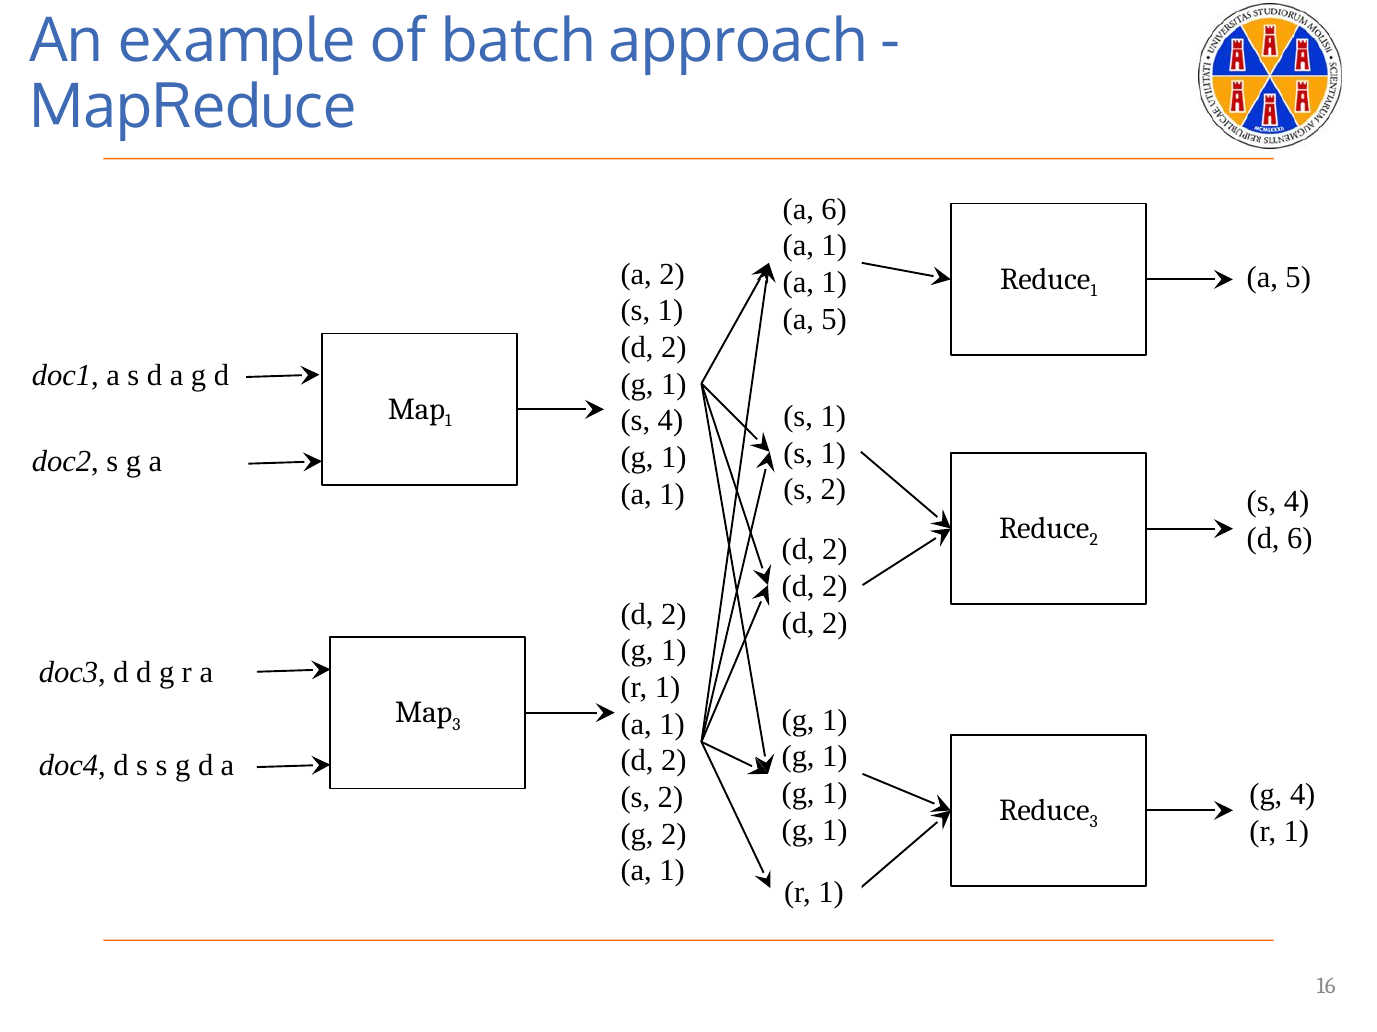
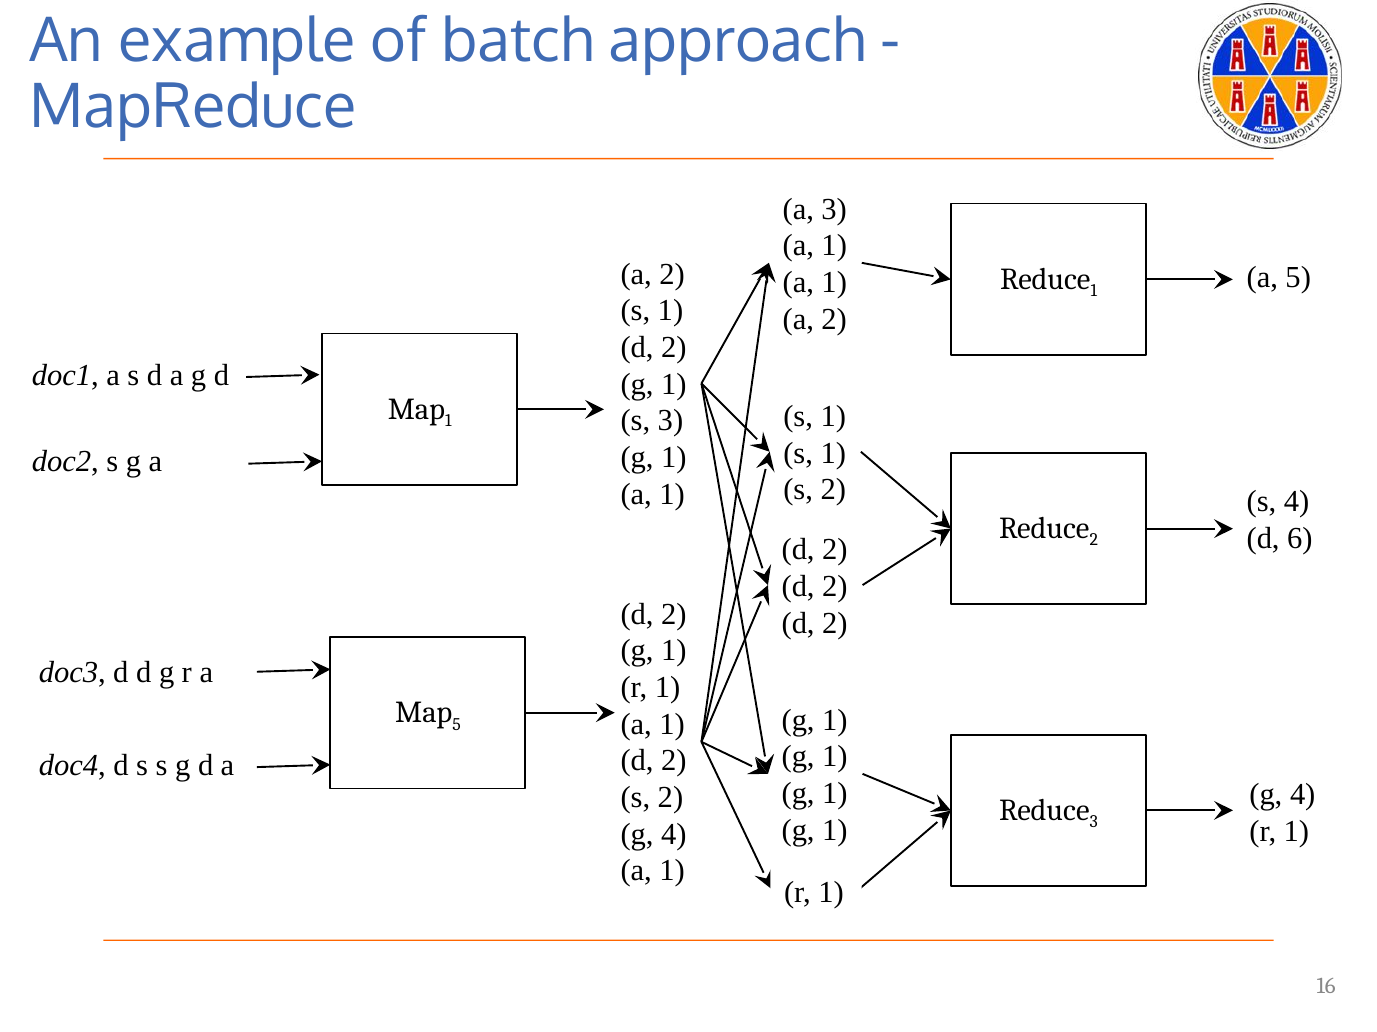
a 6: 6 -> 3
5 at (834, 319): 5 -> 2
4 at (670, 421): 4 -> 3
3 at (456, 725): 3 -> 5
2 at (674, 835): 2 -> 4
